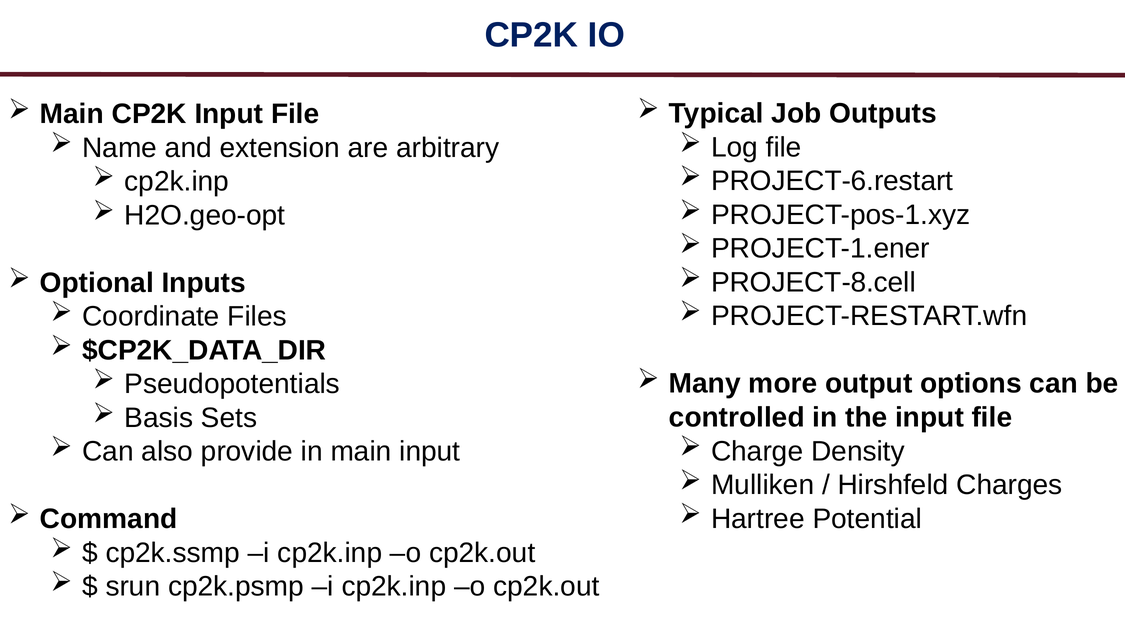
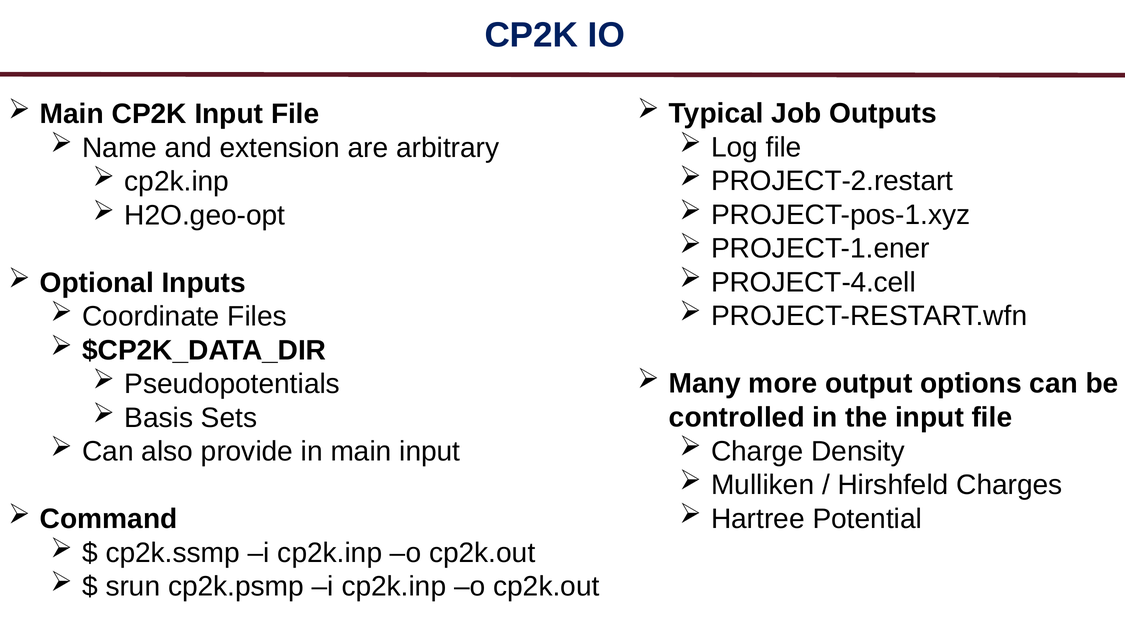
PROJECT-6.restart: PROJECT-6.restart -> PROJECT-2.restart
PROJECT-8.cell: PROJECT-8.cell -> PROJECT-4.cell
